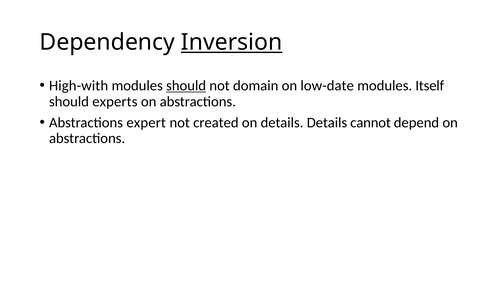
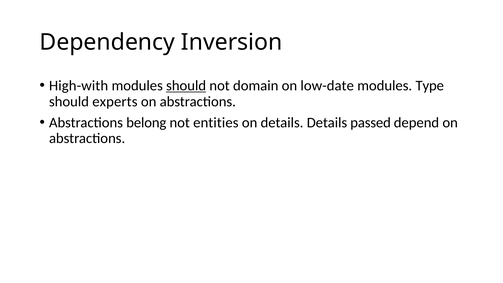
Inversion underline: present -> none
Itself: Itself -> Type
expert: expert -> belong
created: created -> entities
cannot: cannot -> passed
